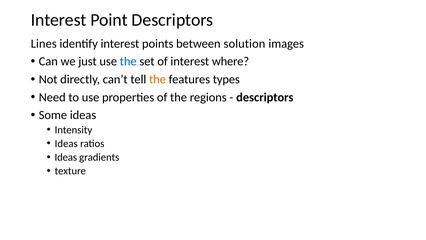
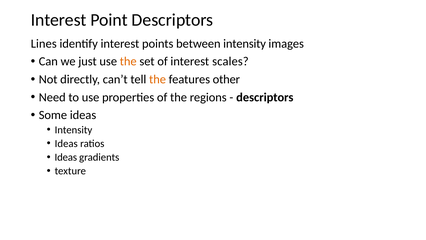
between solution: solution -> intensity
the at (128, 61) colour: blue -> orange
where: where -> scales
types: types -> other
